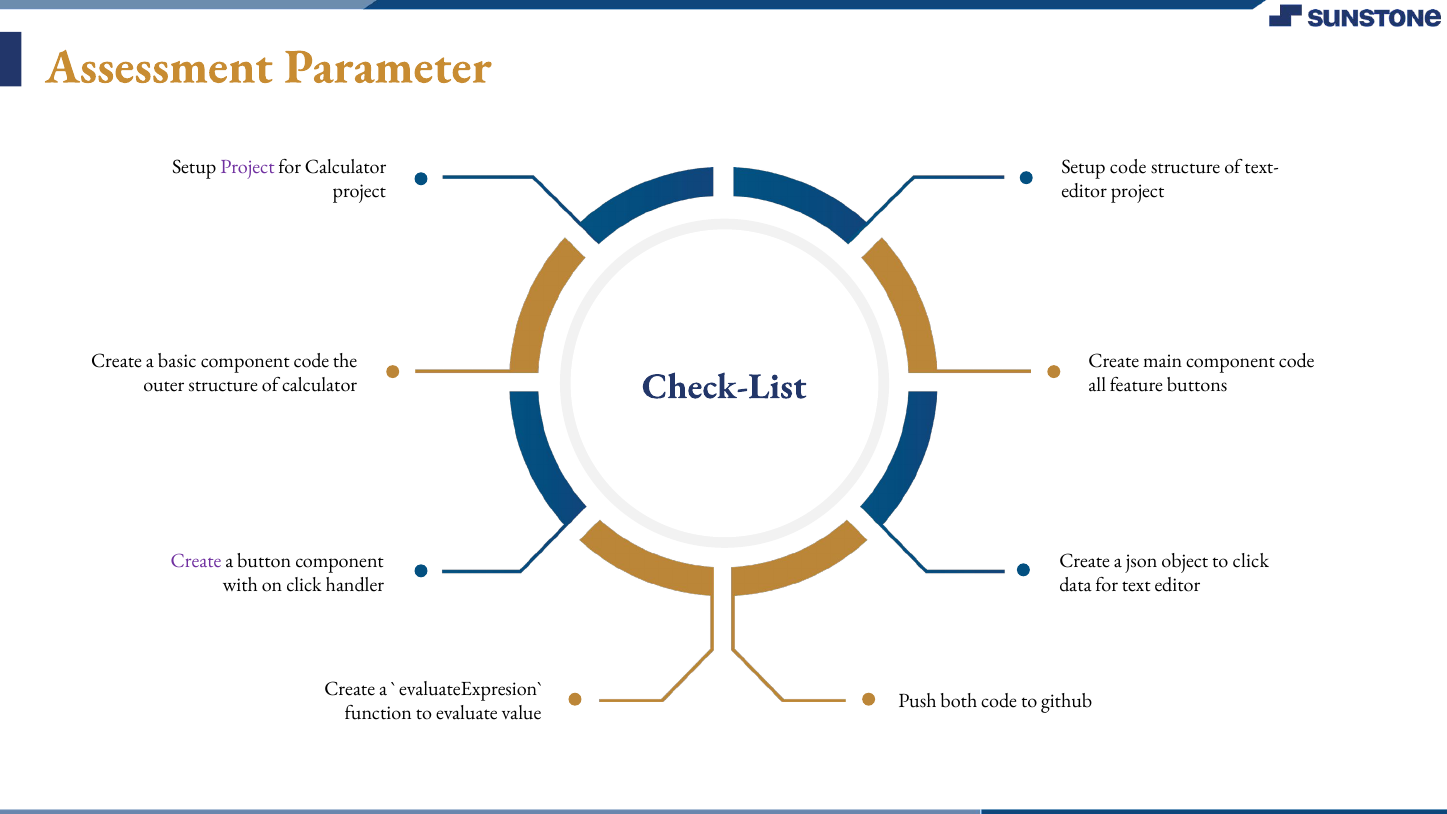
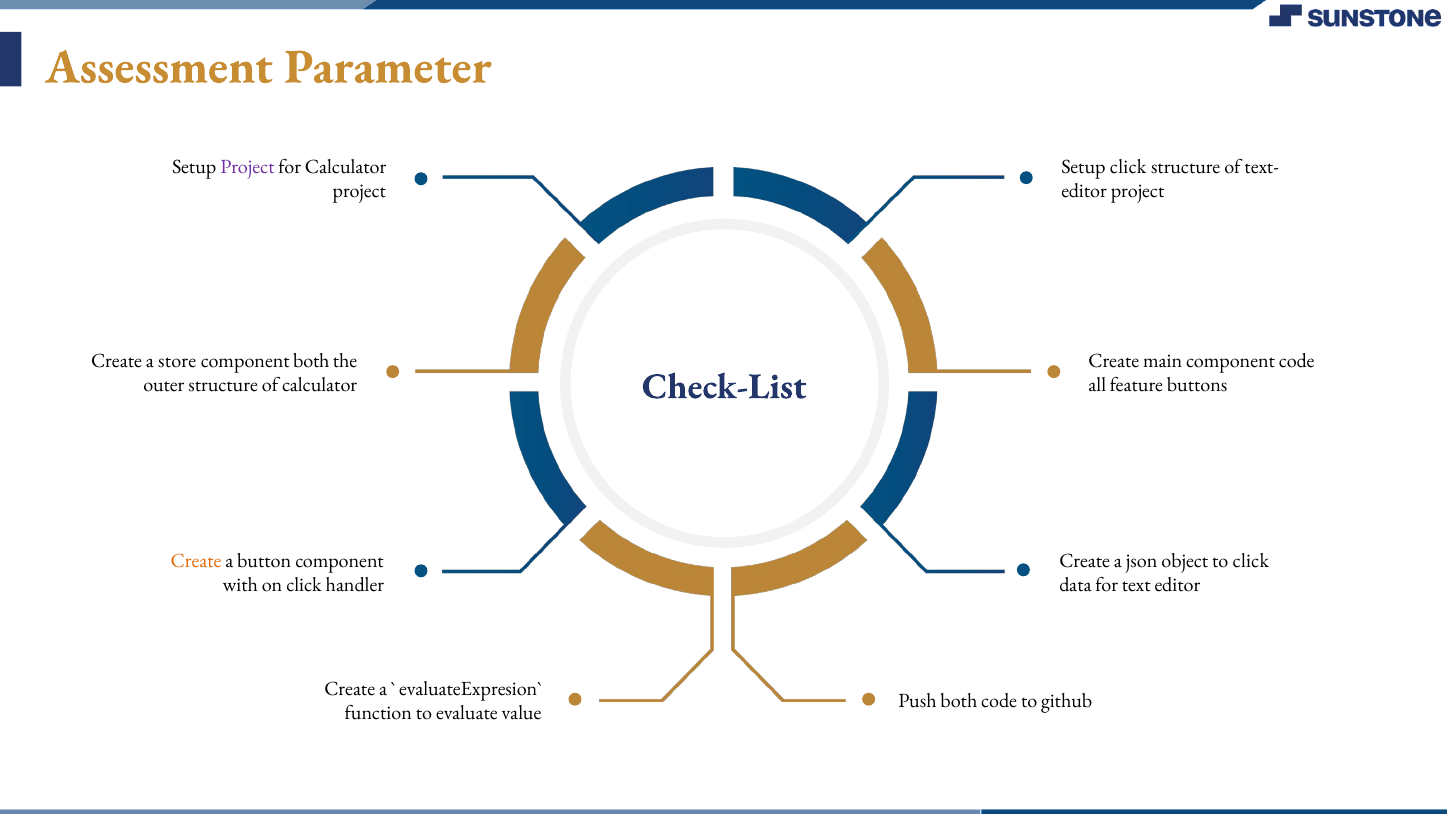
Setup code: code -> click
basic: basic -> store
code at (311, 361): code -> both
Create at (196, 560) colour: purple -> orange
